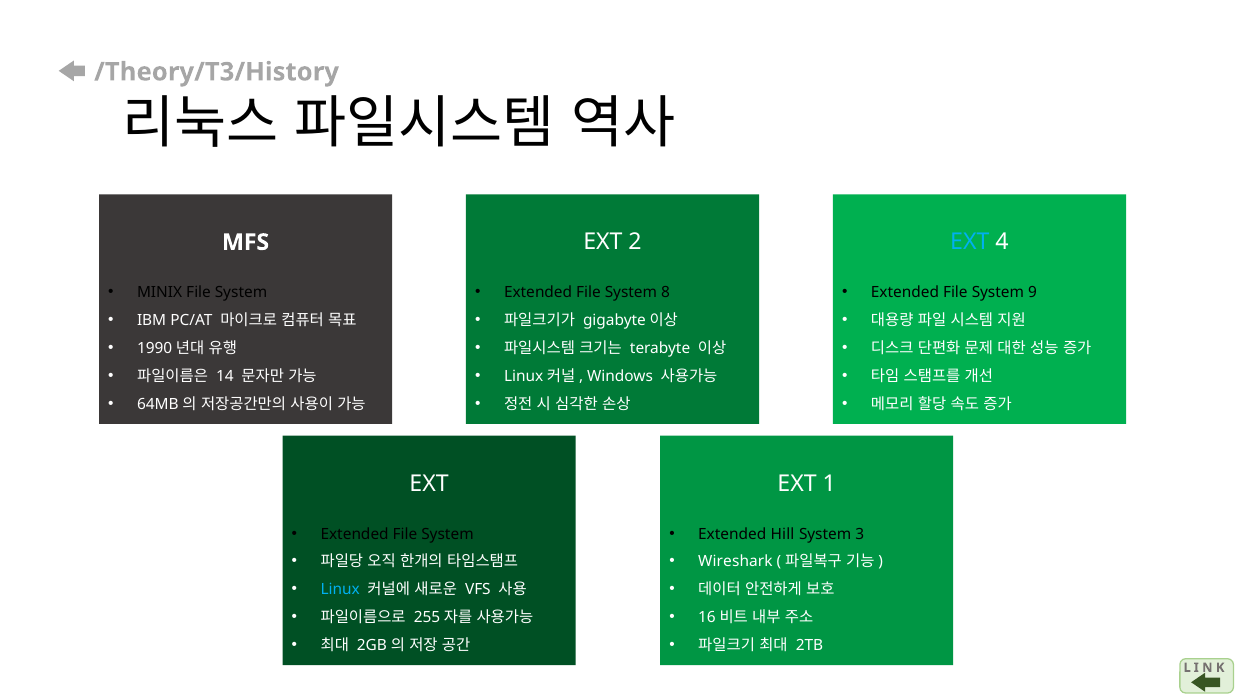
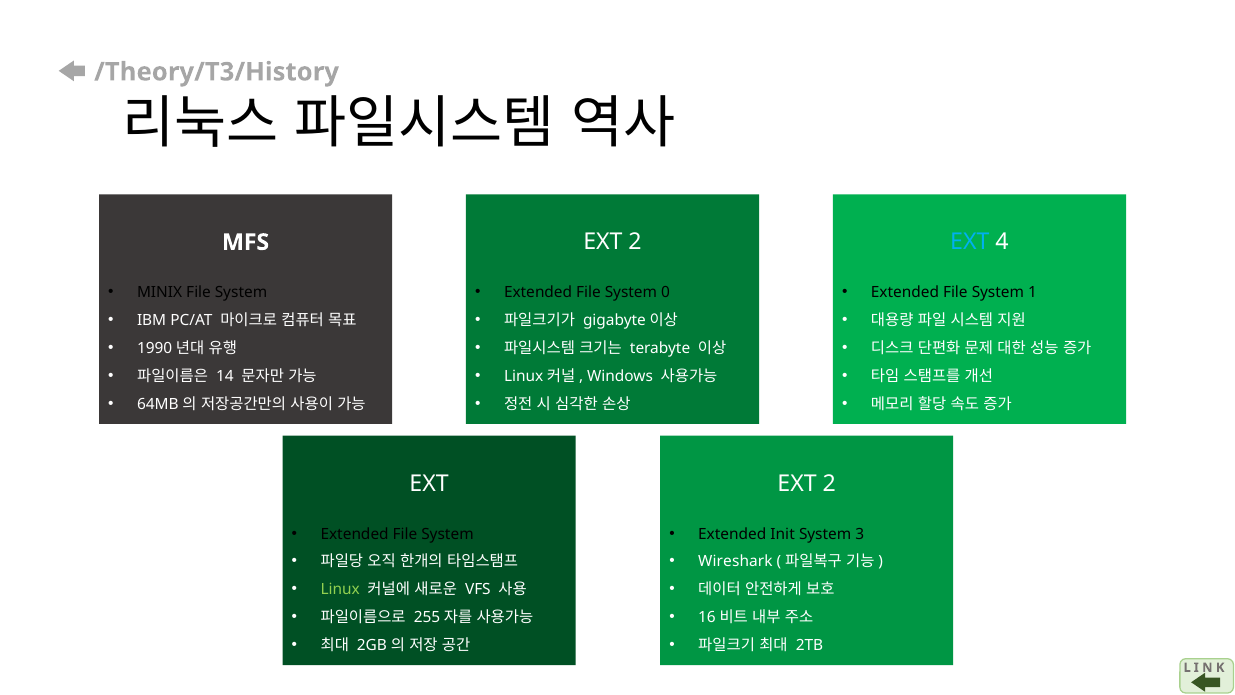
8: 8 -> 0
9: 9 -> 1
1 at (829, 483): 1 -> 2
Hill: Hill -> Init
Linux colour: light blue -> light green
